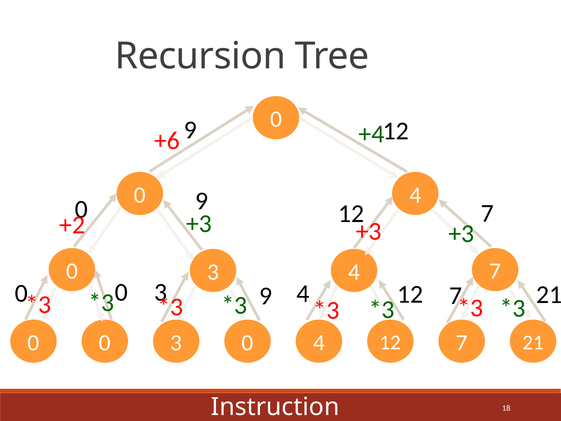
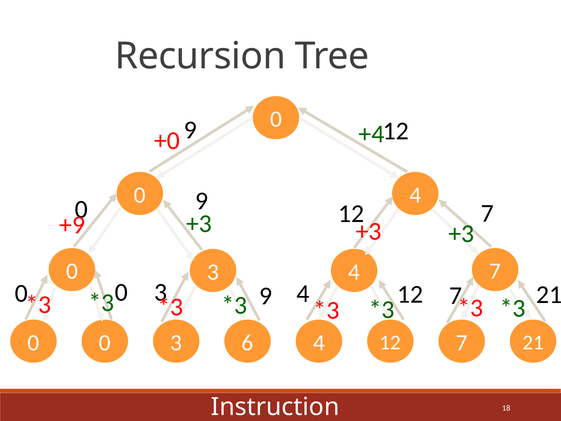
+6: +6 -> +0
+2: +2 -> +9
3 0: 0 -> 6
